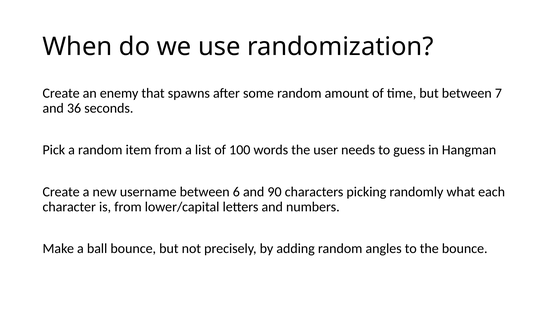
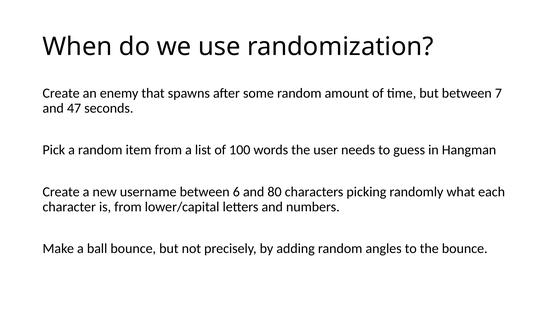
36: 36 -> 47
90: 90 -> 80
